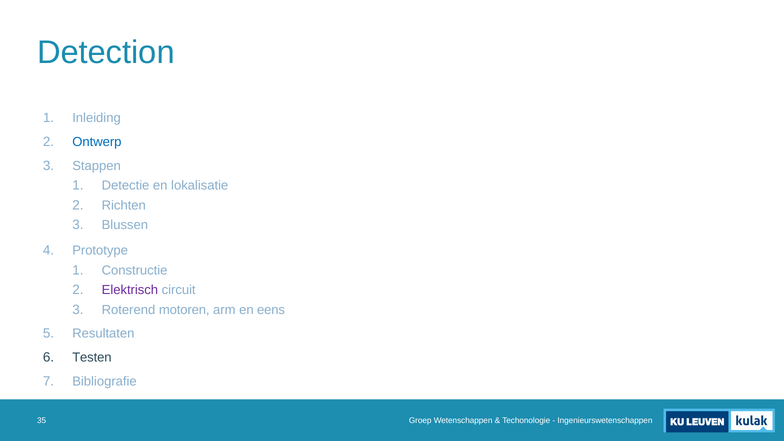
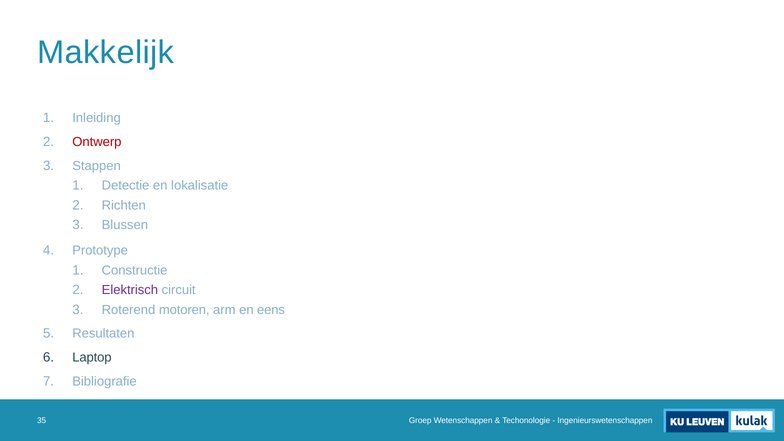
Detection: Detection -> Makkelijk
Ontwerp colour: blue -> red
Testen: Testen -> Laptop
